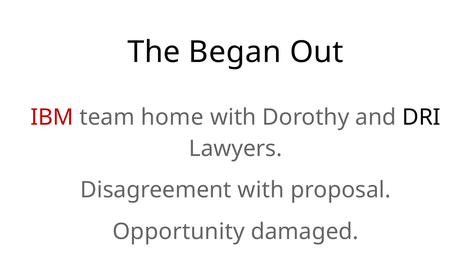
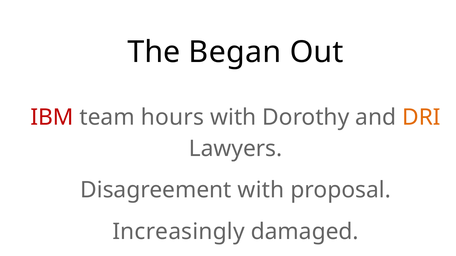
home: home -> hours
DRI colour: black -> orange
Opportunity: Opportunity -> Increasingly
